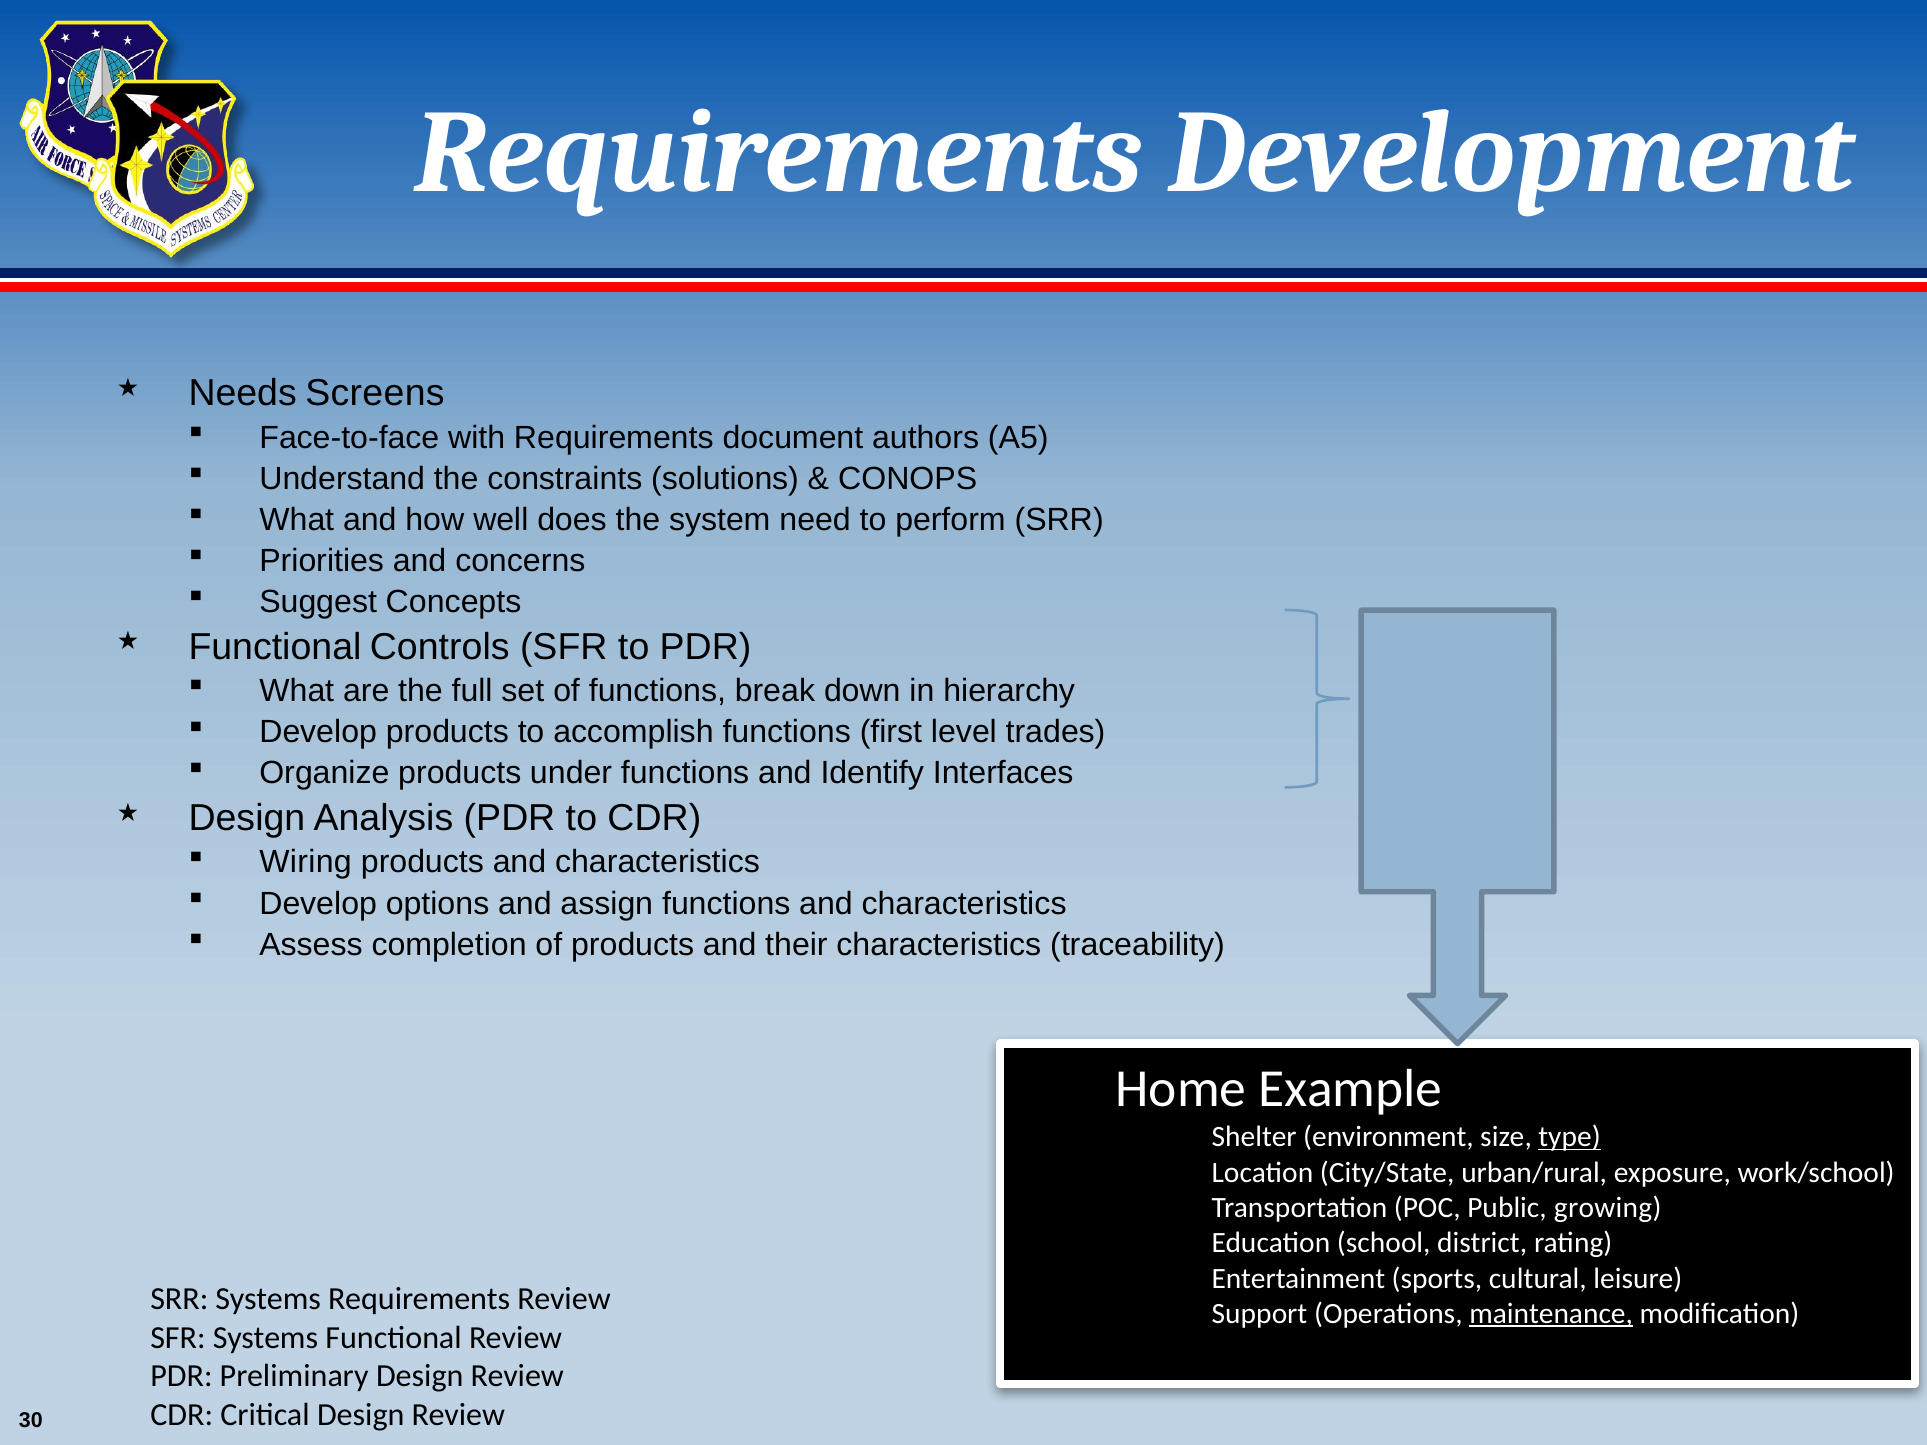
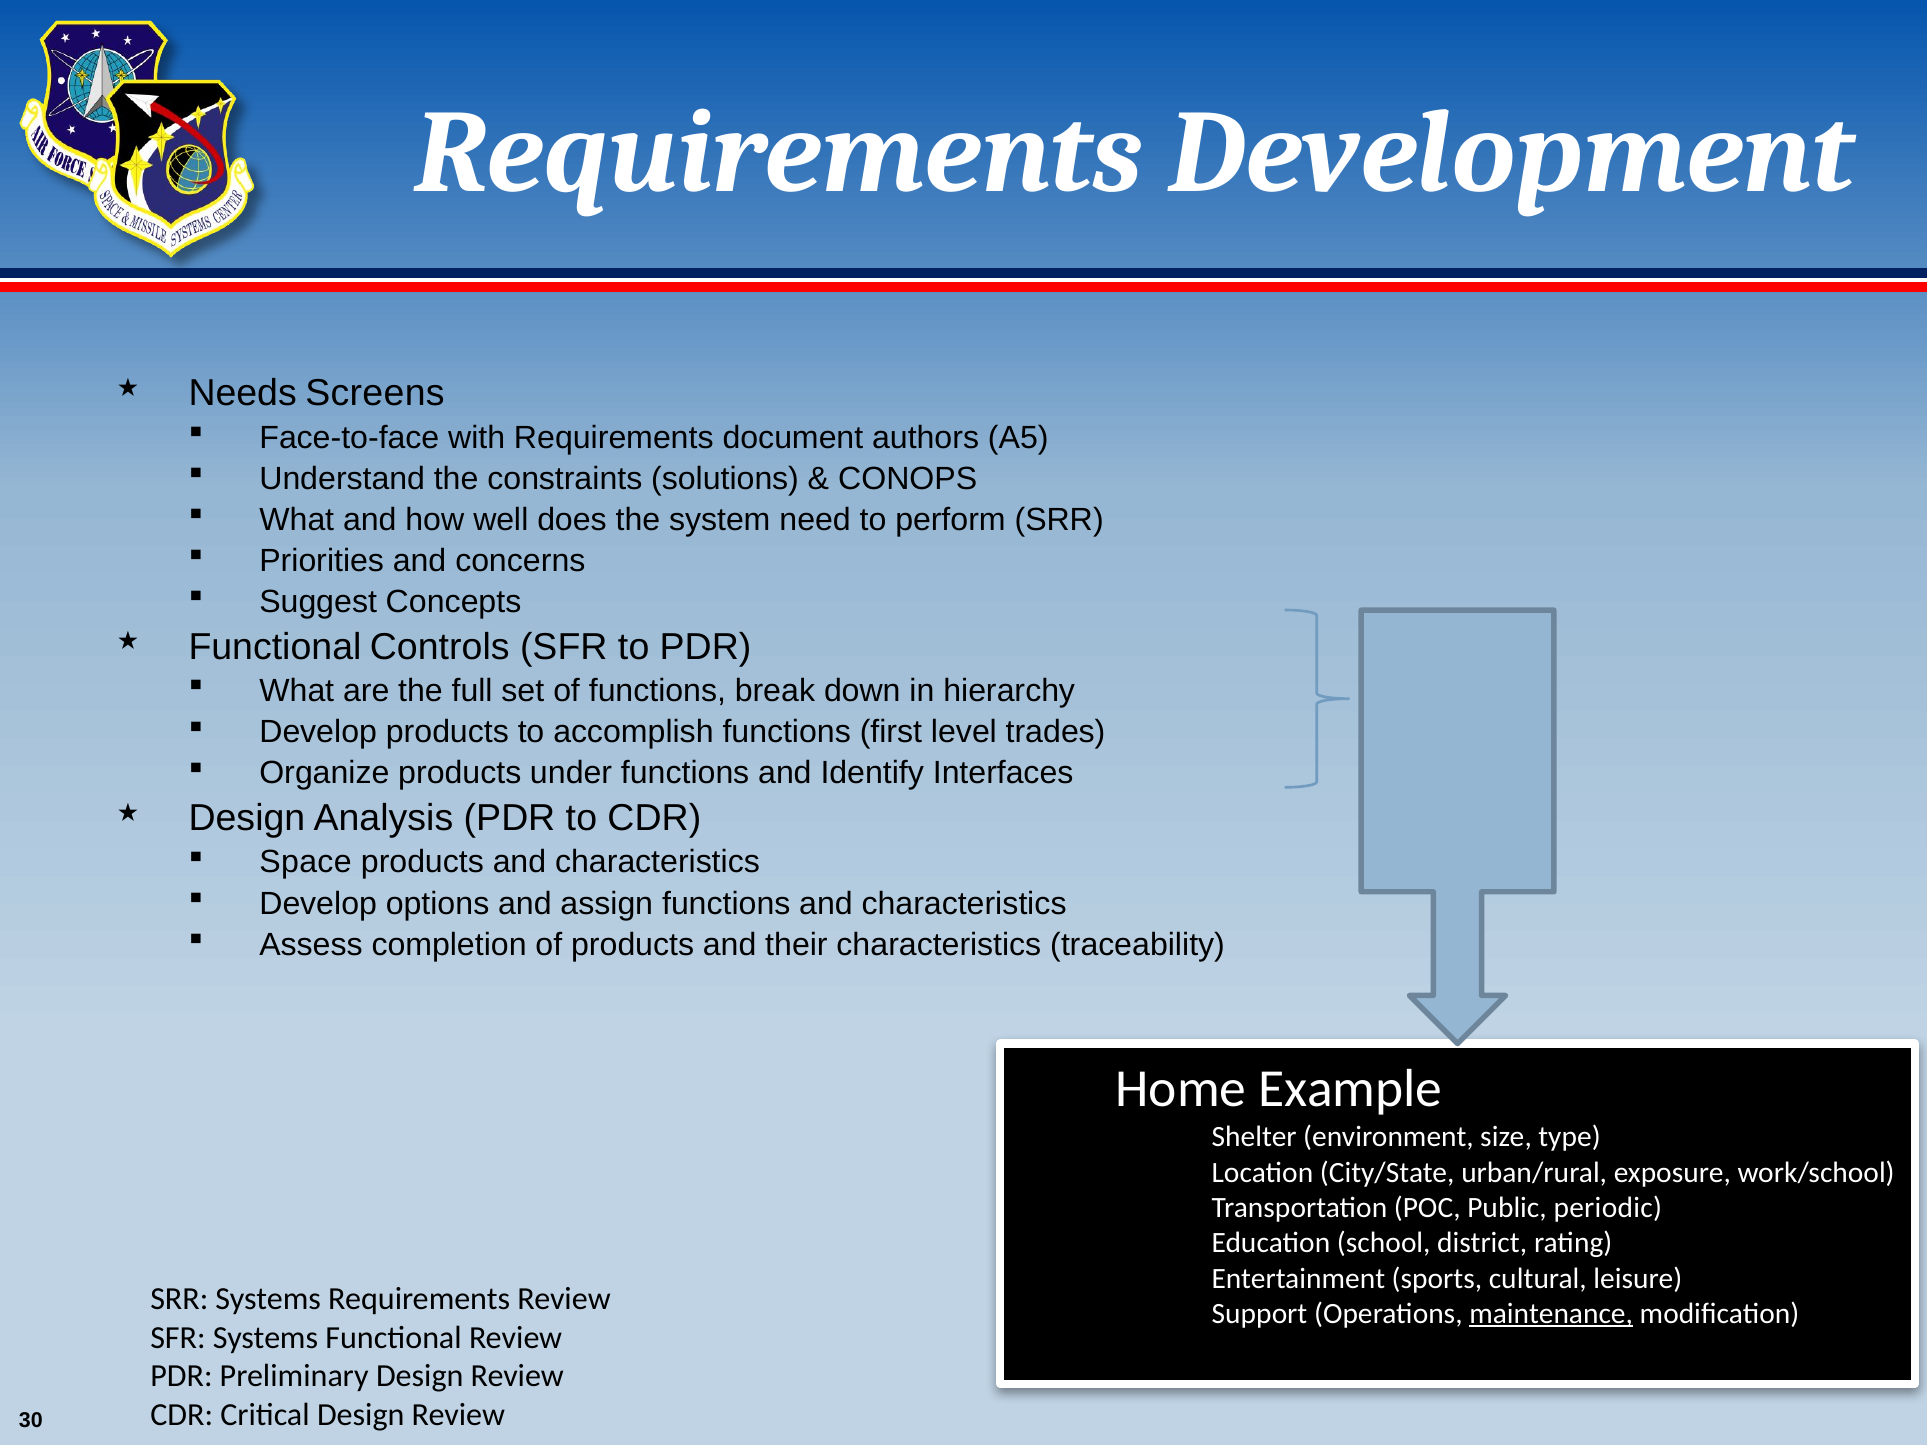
Wiring: Wiring -> Space
type underline: present -> none
growing: growing -> periodic
